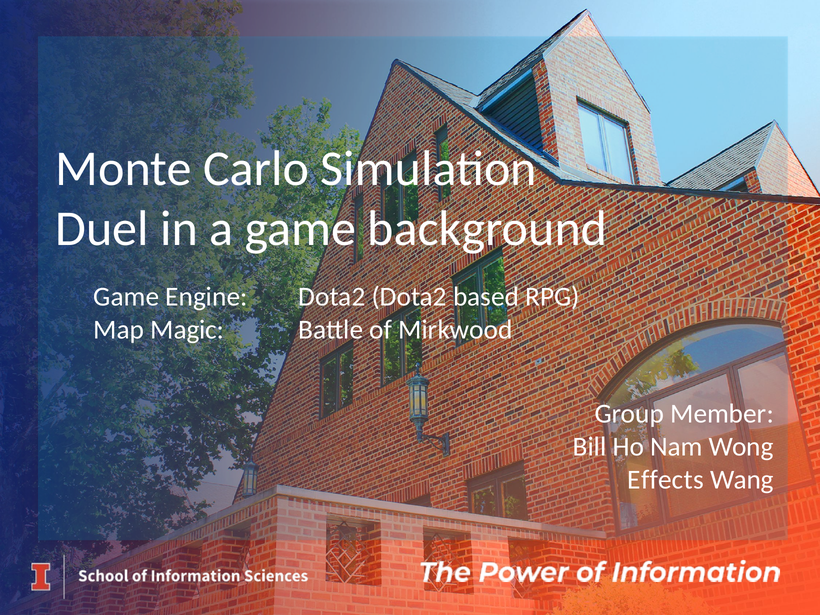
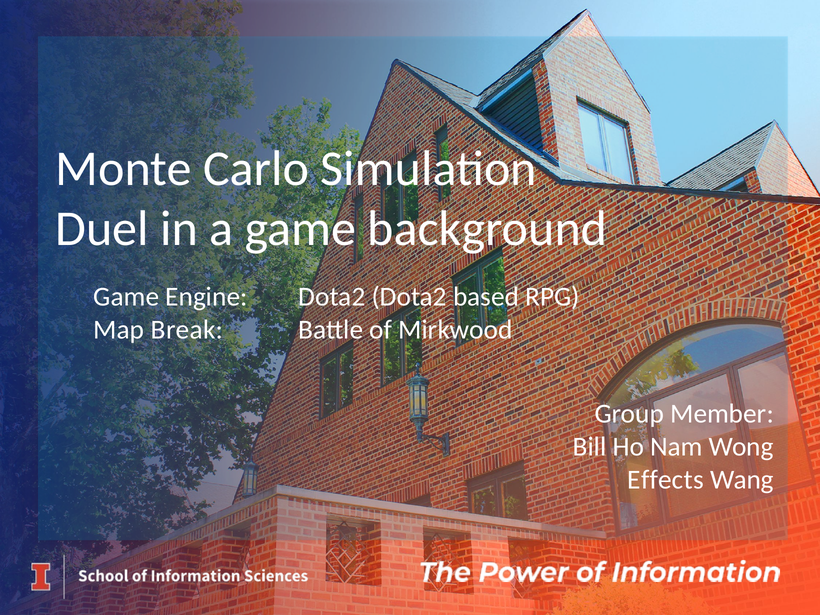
Magic: Magic -> Break
